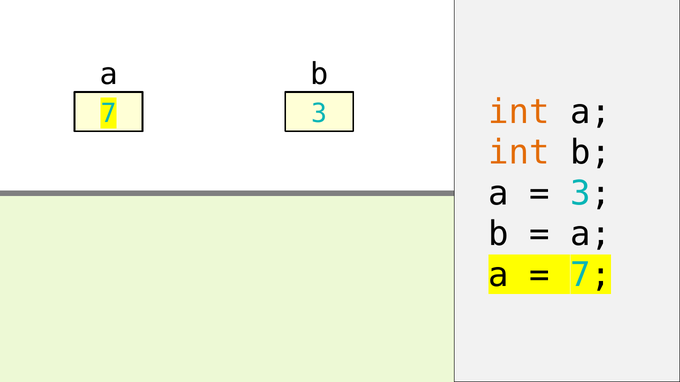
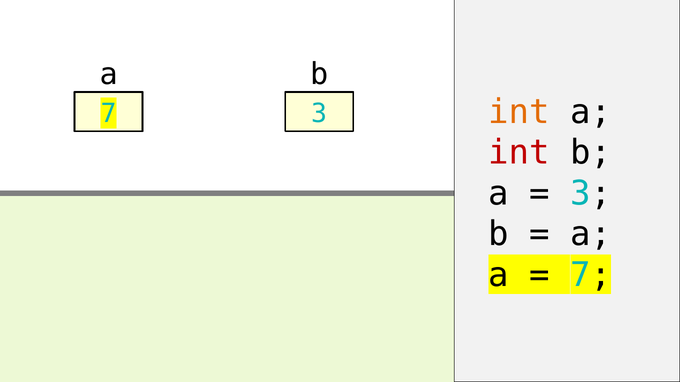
int at (519, 153) colour: orange -> red
